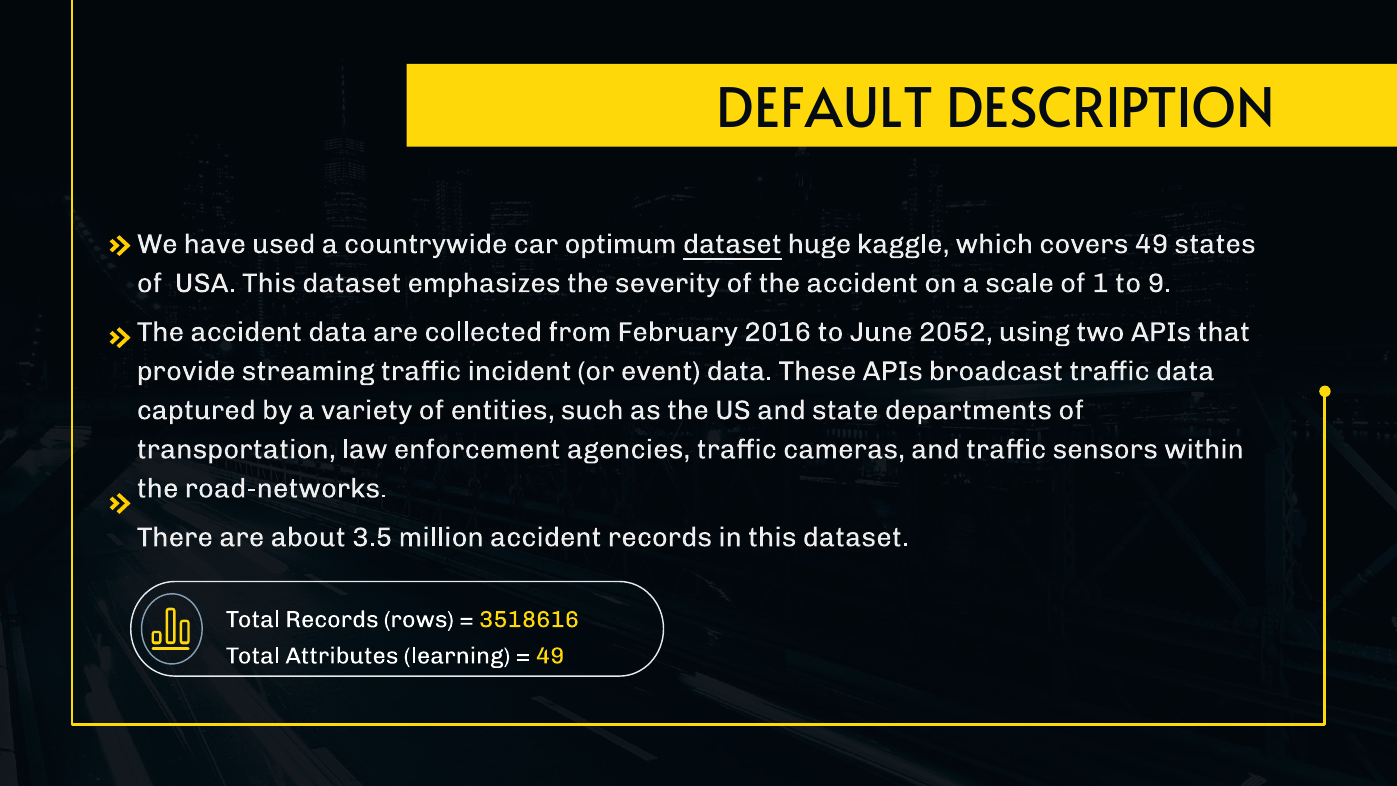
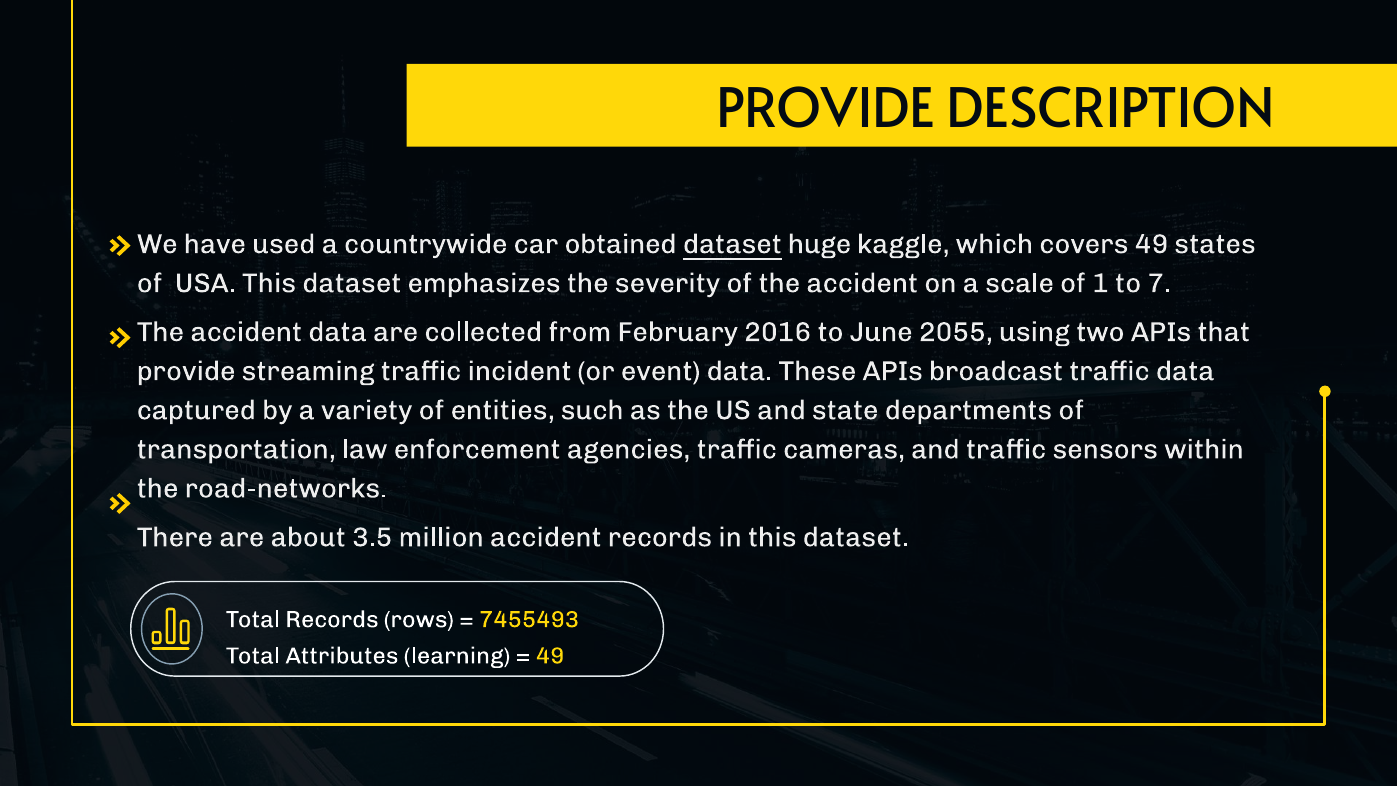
DEFAULT at (825, 110): DEFAULT -> PROVIDE
optimum: optimum -> obtained
9: 9 -> 7
2052: 2052 -> 2055
3518616: 3518616 -> 7455493
